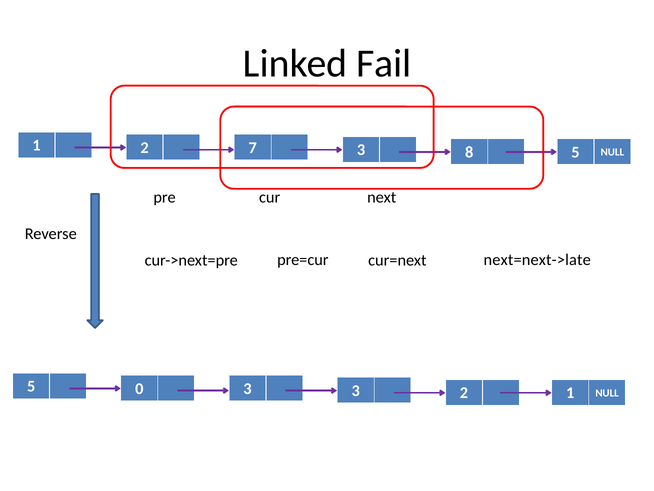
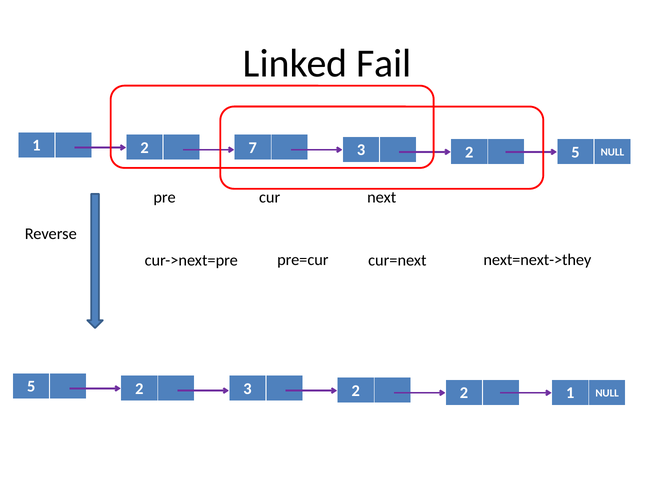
7 3 8: 8 -> 2
next=next->late: next=next->late -> next=next->they
5 0: 0 -> 2
3 at (356, 390): 3 -> 2
